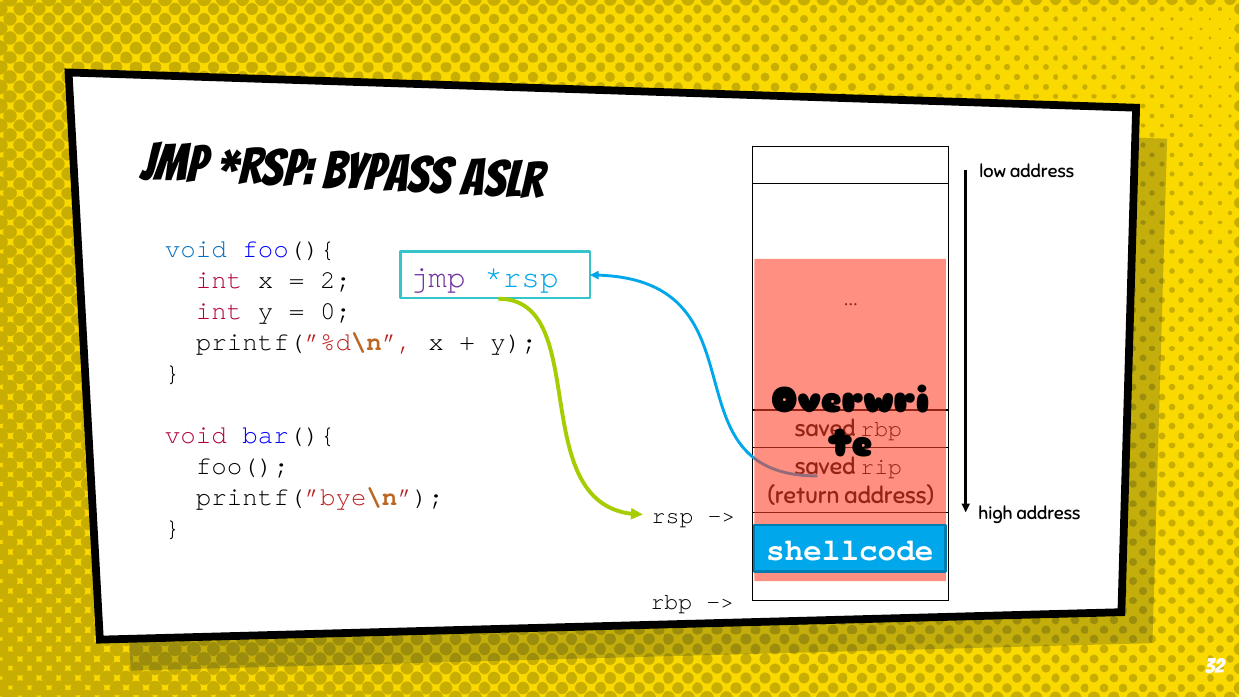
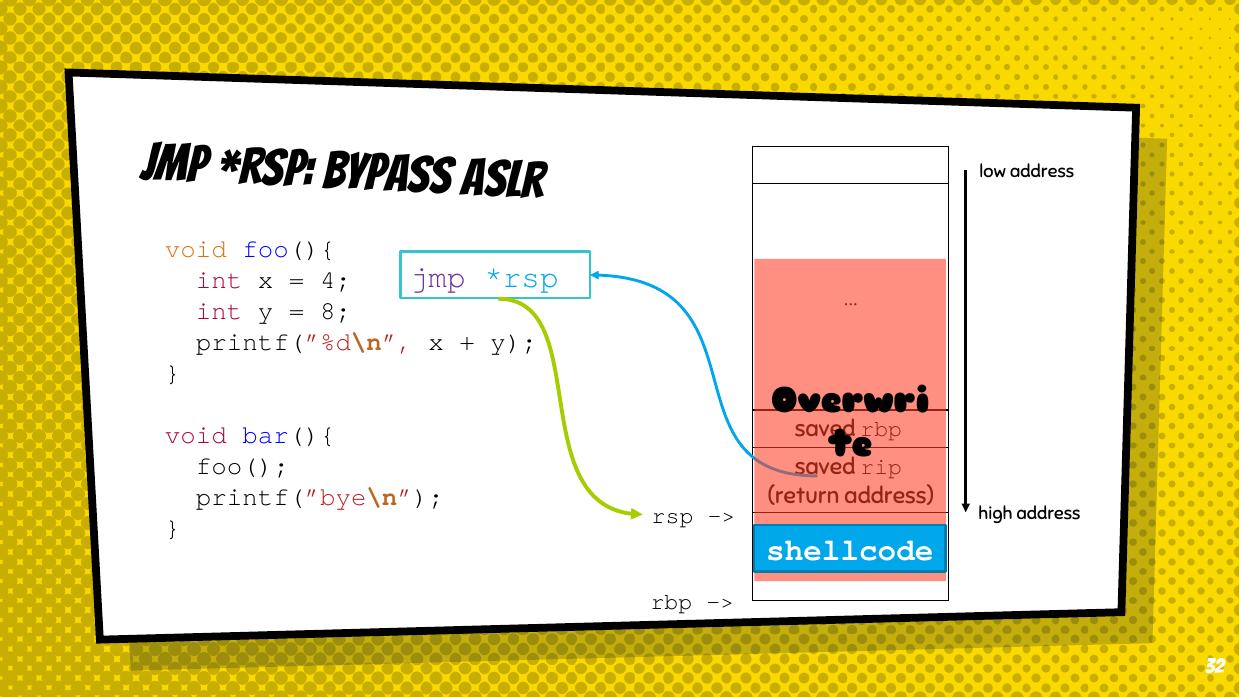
void at (196, 249) colour: blue -> orange
2: 2 -> 4
0: 0 -> 8
